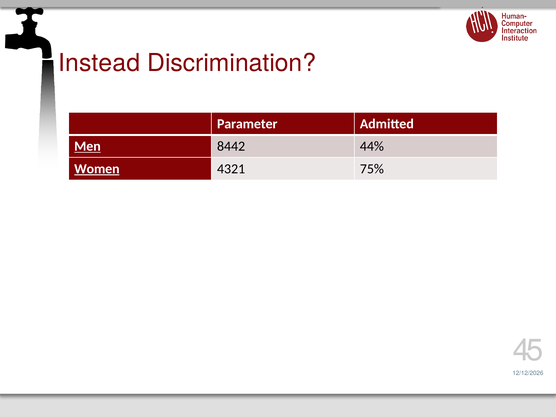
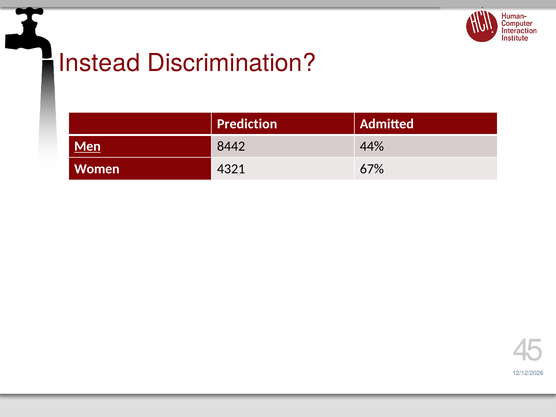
Parameter: Parameter -> Prediction
Women underline: present -> none
75%: 75% -> 67%
